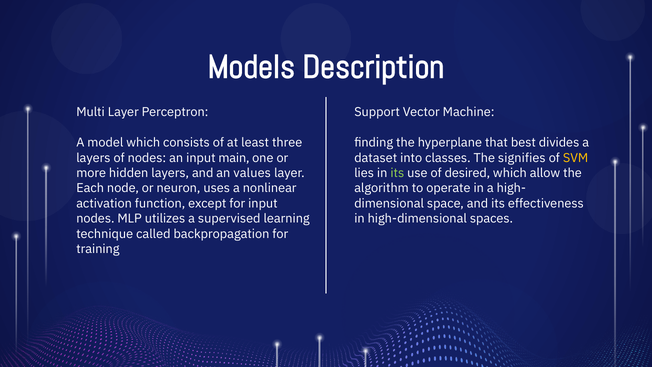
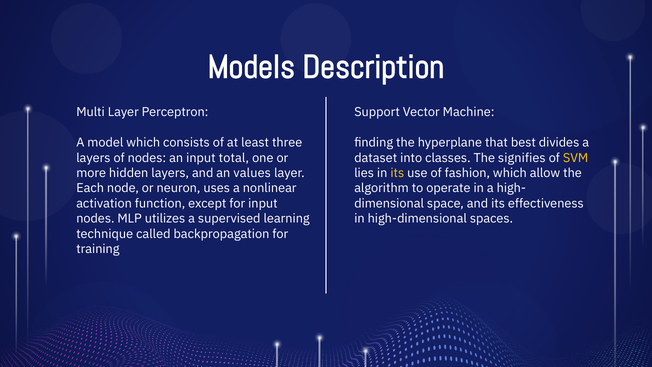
main: main -> total
its at (397, 173) colour: light green -> yellow
desired: desired -> fashion
